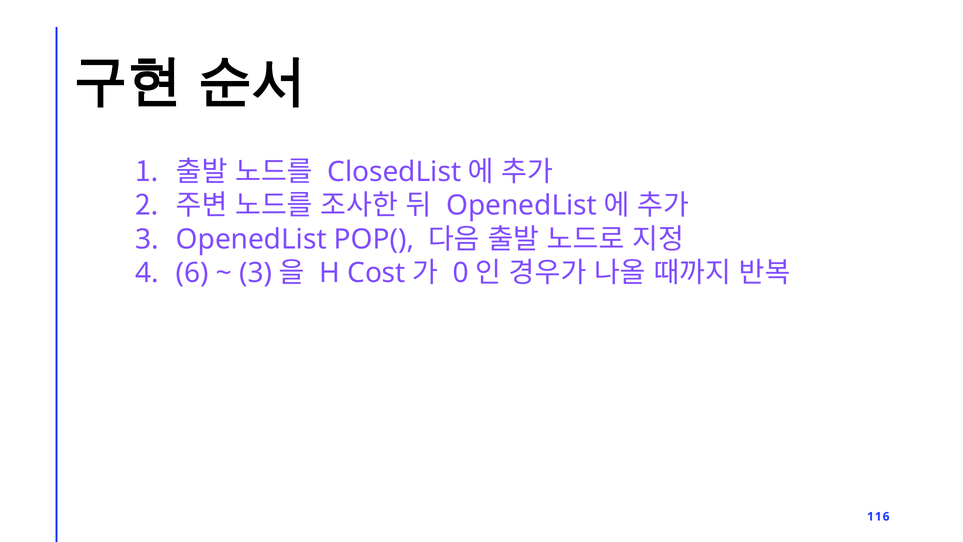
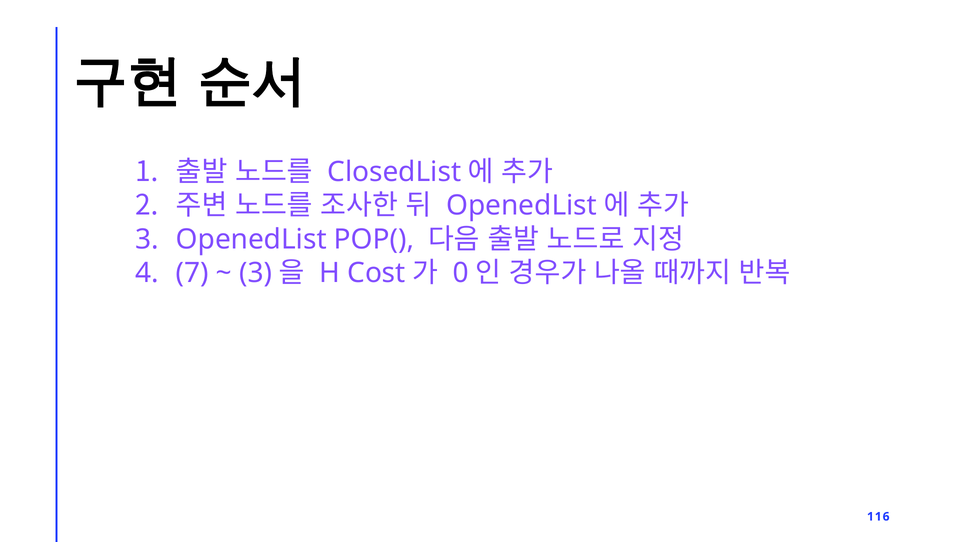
6: 6 -> 7
